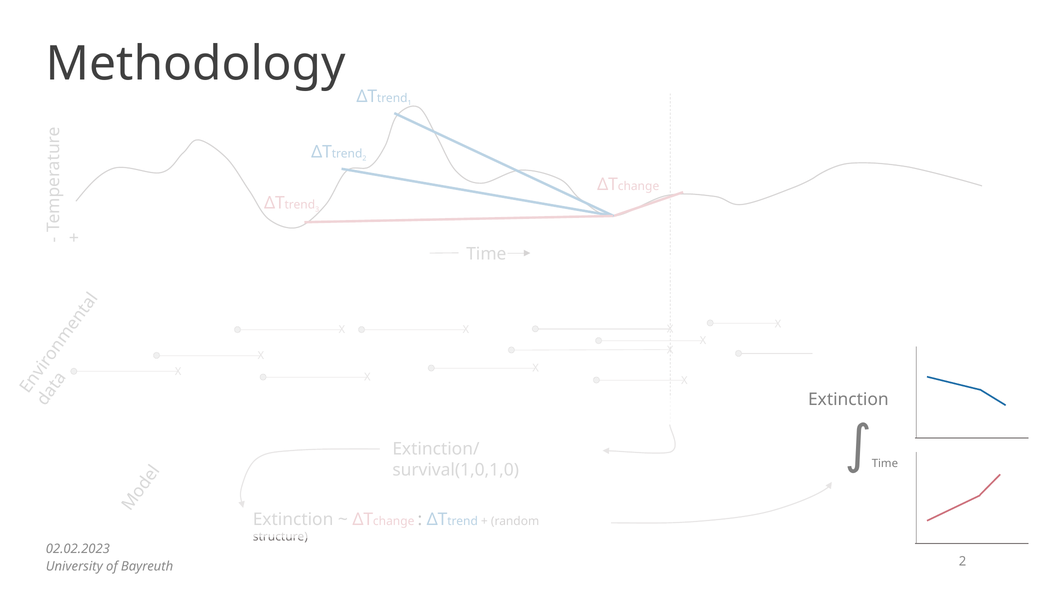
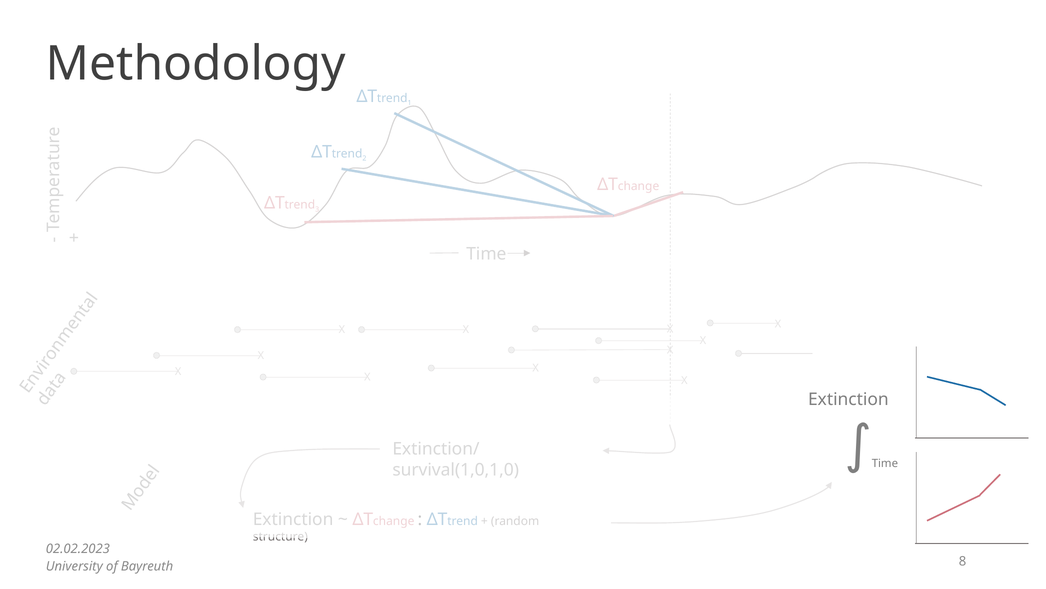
Bayreuth 2: 2 -> 8
